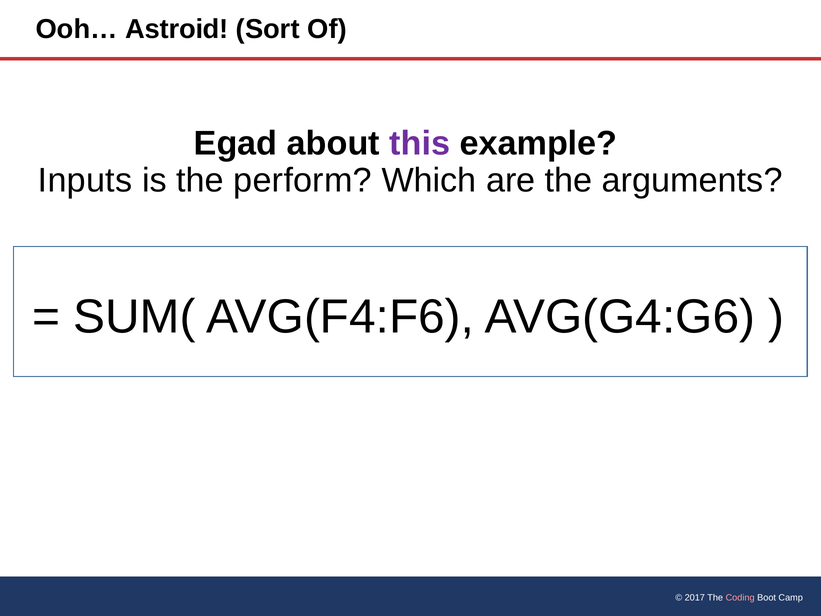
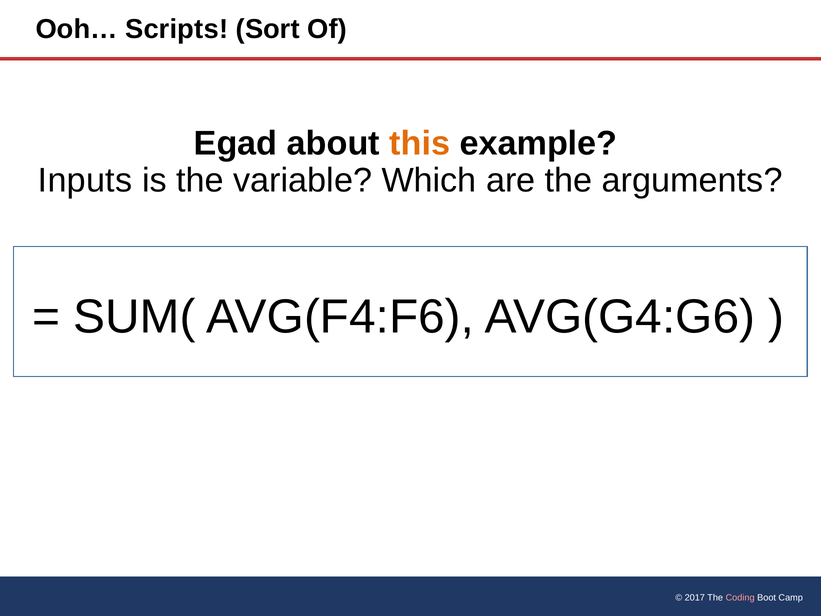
Astroid: Astroid -> Scripts
this colour: purple -> orange
perform: perform -> variable
